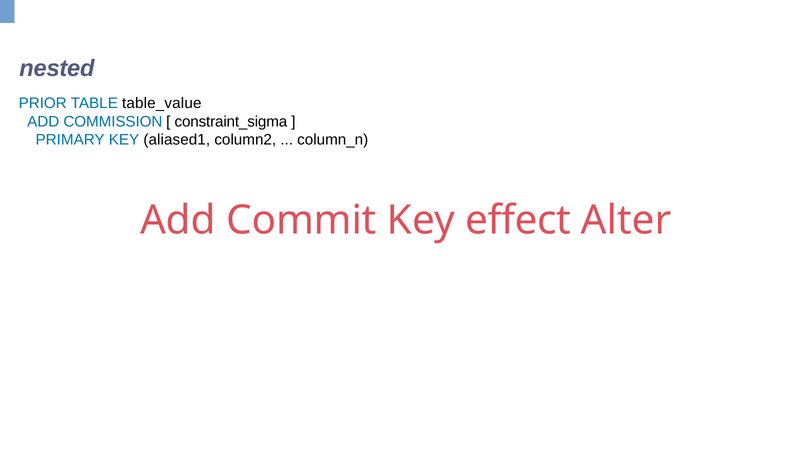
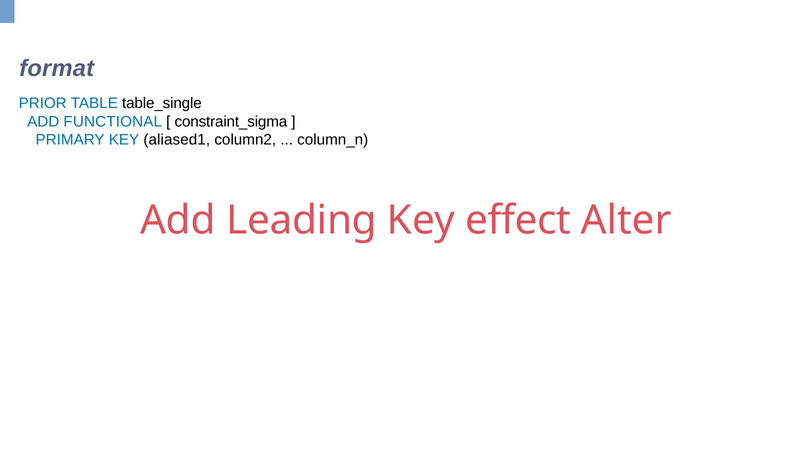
nested: nested -> format
table_value: table_value -> table_single
COMMISSION: COMMISSION -> FUNCTIONAL
Commit: Commit -> Leading
